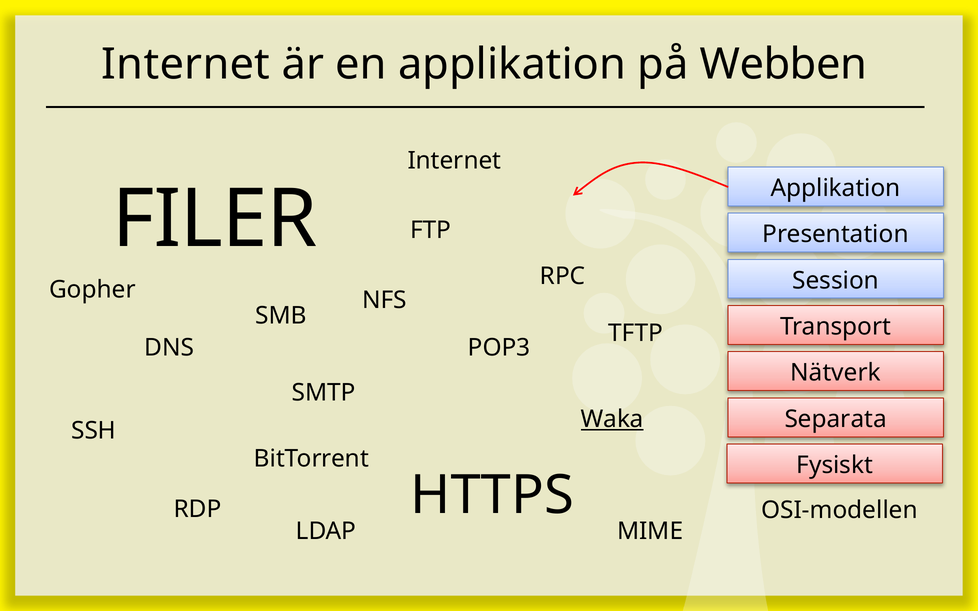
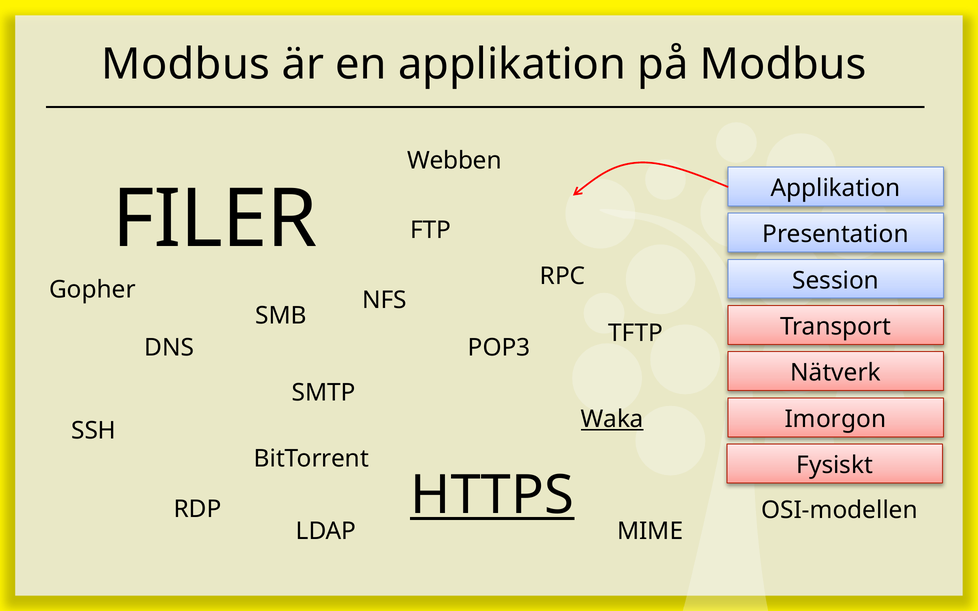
Internet at (186, 65): Internet -> Modbus
på Webben: Webben -> Modbus
Internet at (454, 161): Internet -> Webben
Separata: Separata -> Imorgon
HTTPS underline: none -> present
